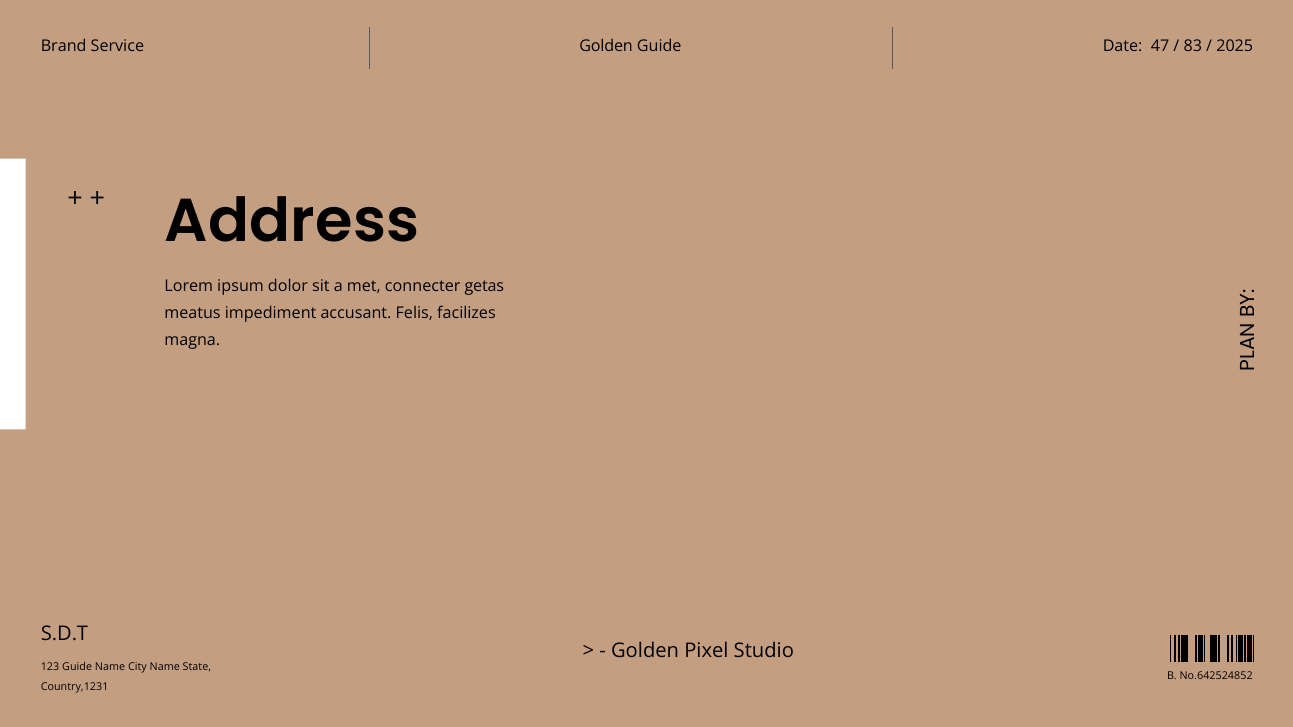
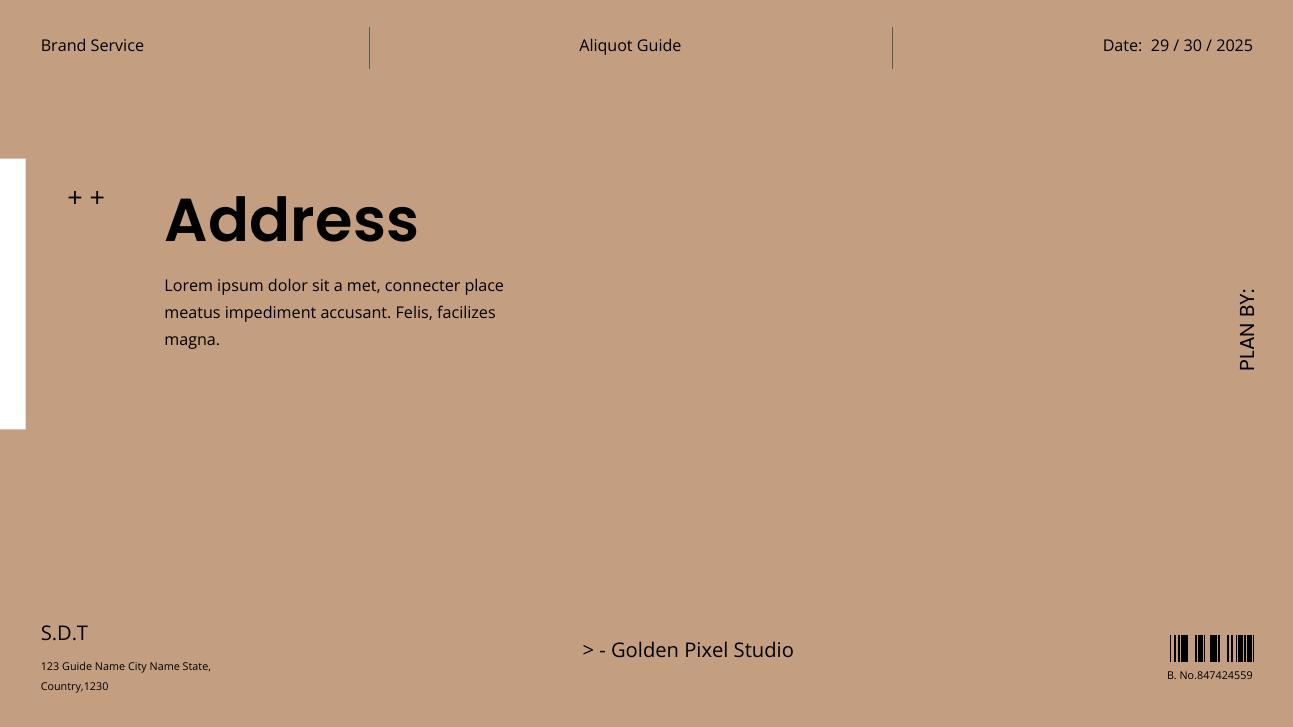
Golden at (606, 46): Golden -> Aliquot
47: 47 -> 29
83: 83 -> 30
getas: getas -> place
No.642524852: No.642524852 -> No.847424559
Country,1231: Country,1231 -> Country,1230
